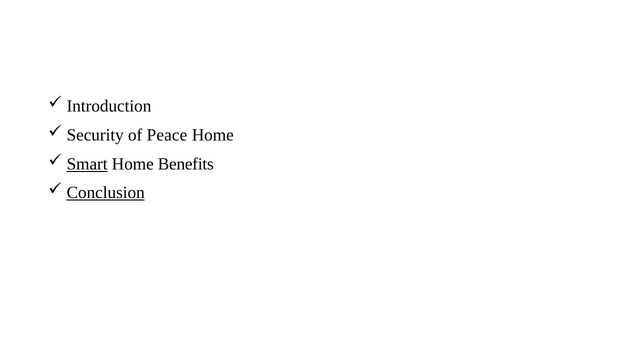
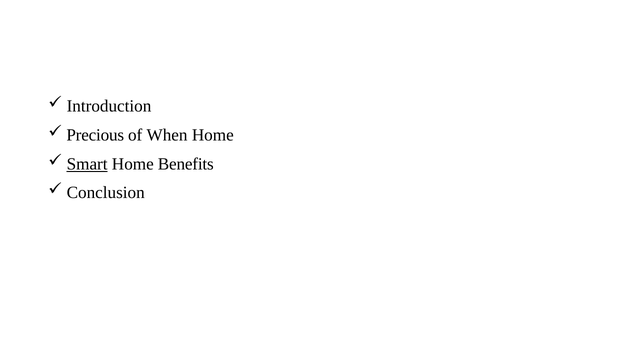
Security: Security -> Precious
Peace: Peace -> When
Conclusion underline: present -> none
